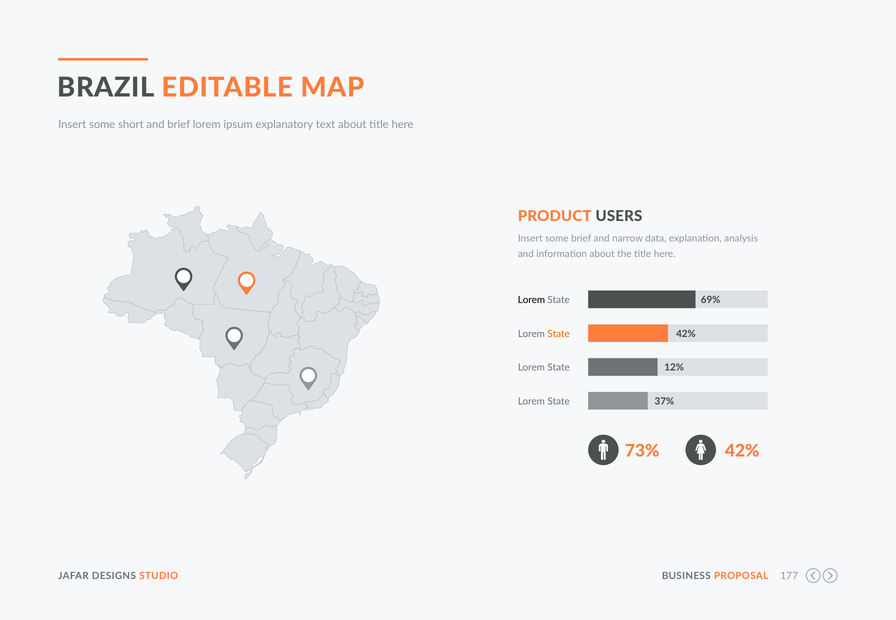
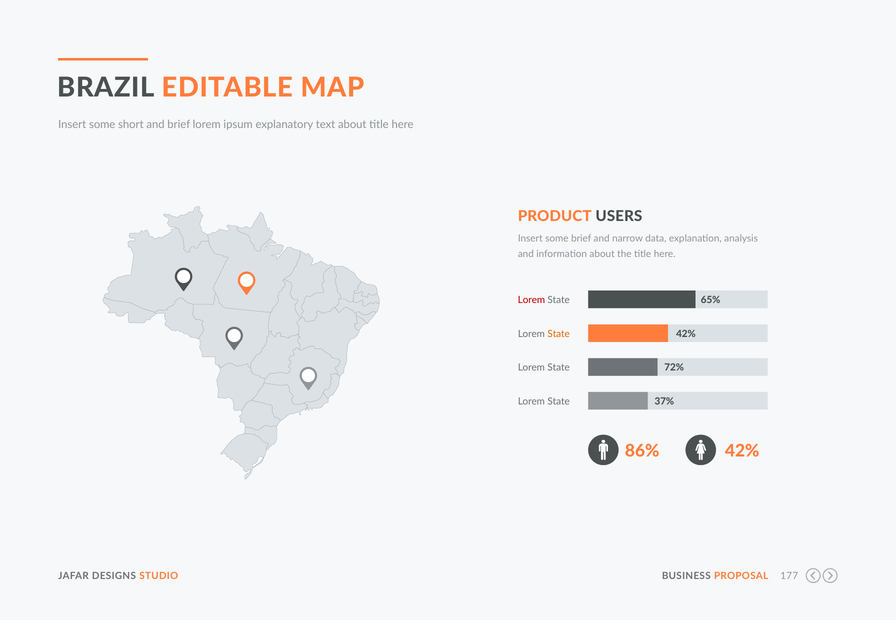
Lorem at (531, 300) colour: black -> red
69%: 69% -> 65%
12%: 12% -> 72%
73%: 73% -> 86%
